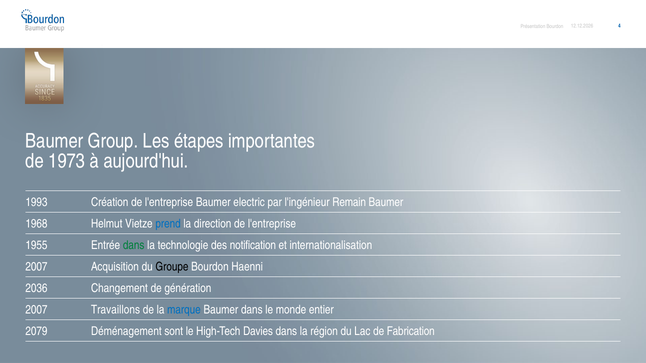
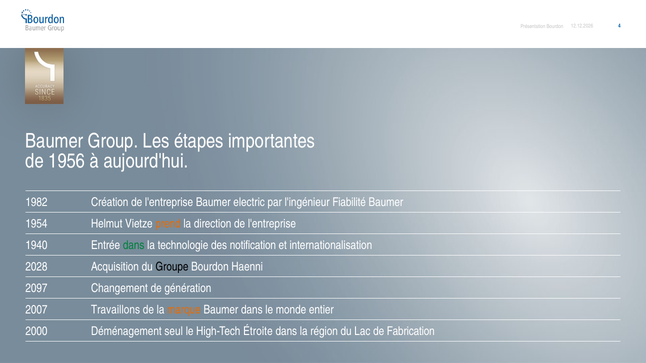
1973: 1973 -> 1956
1993: 1993 -> 1982
Remain: Remain -> Fiabilité
1968: 1968 -> 1954
prend colour: blue -> orange
1955: 1955 -> 1940
2007 at (36, 267): 2007 -> 2028
2036: 2036 -> 2097
marque colour: blue -> orange
2079: 2079 -> 2000
sont: sont -> seul
Davies: Davies -> Étroite
